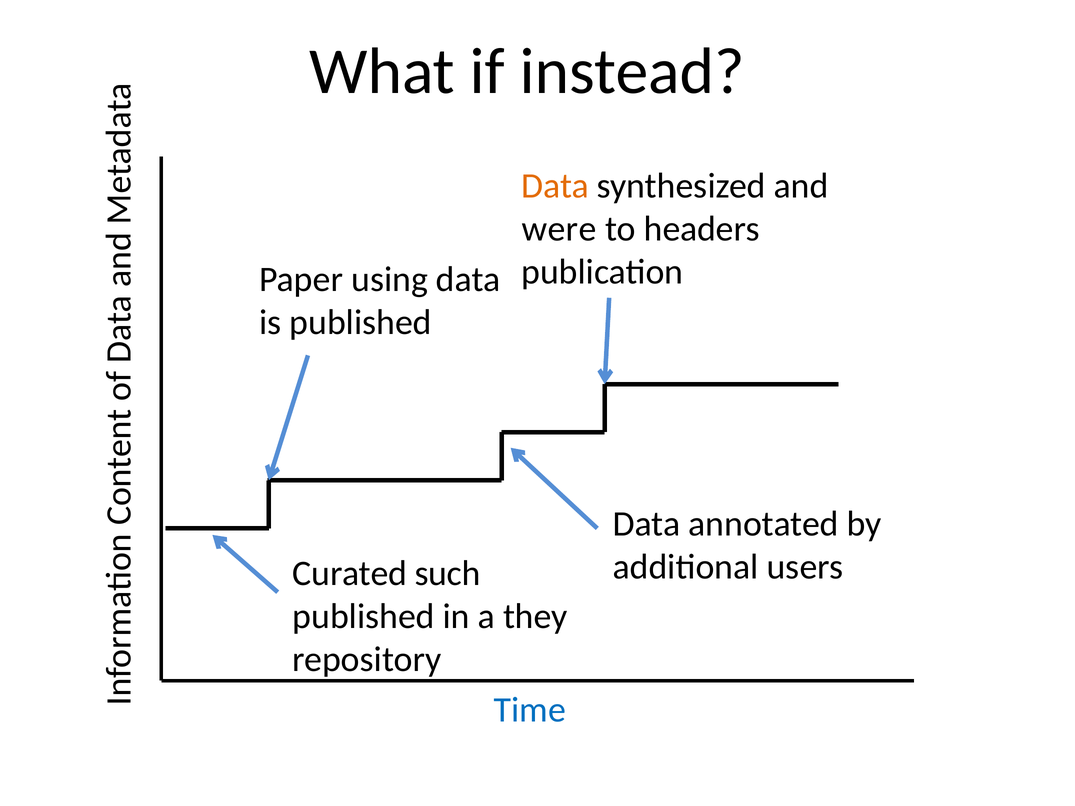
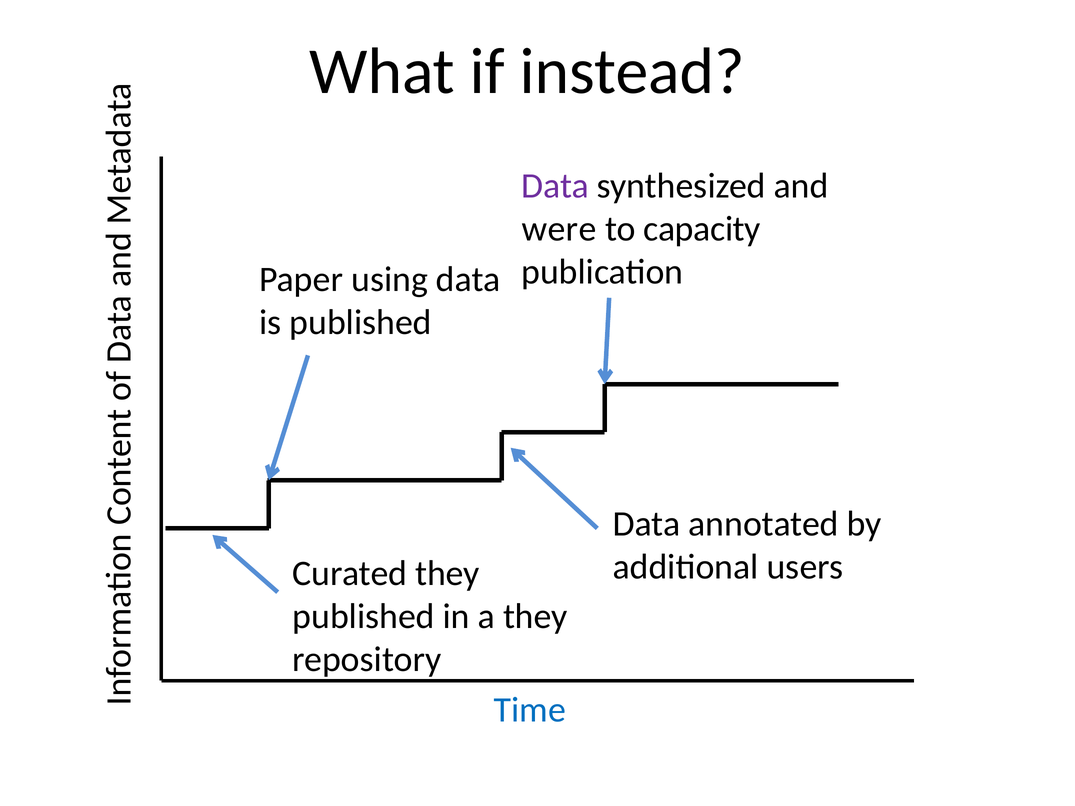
Data at (555, 186) colour: orange -> purple
headers: headers -> capacity
Curated such: such -> they
